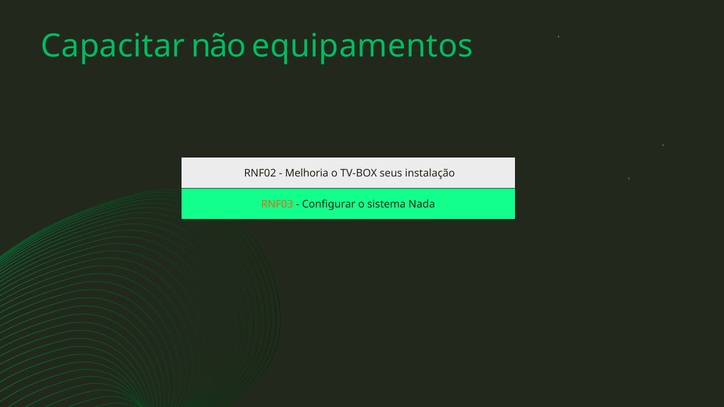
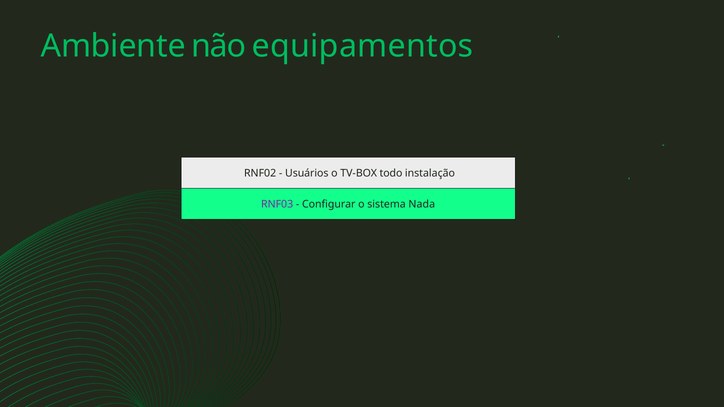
Capacitar: Capacitar -> Ambiente
Melhoria: Melhoria -> Usuários
seus: seus -> todo
RNF03 colour: orange -> purple
